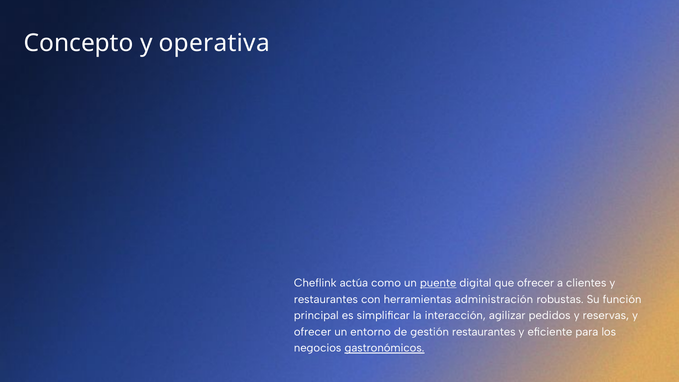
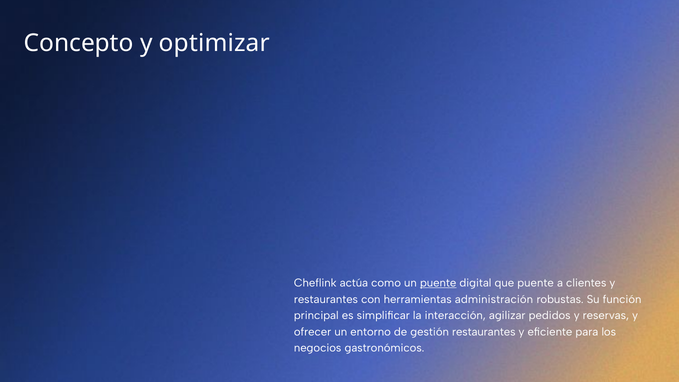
operativa: operativa -> optimizar
que ofrecer: ofrecer -> puente
gastronómicos underline: present -> none
